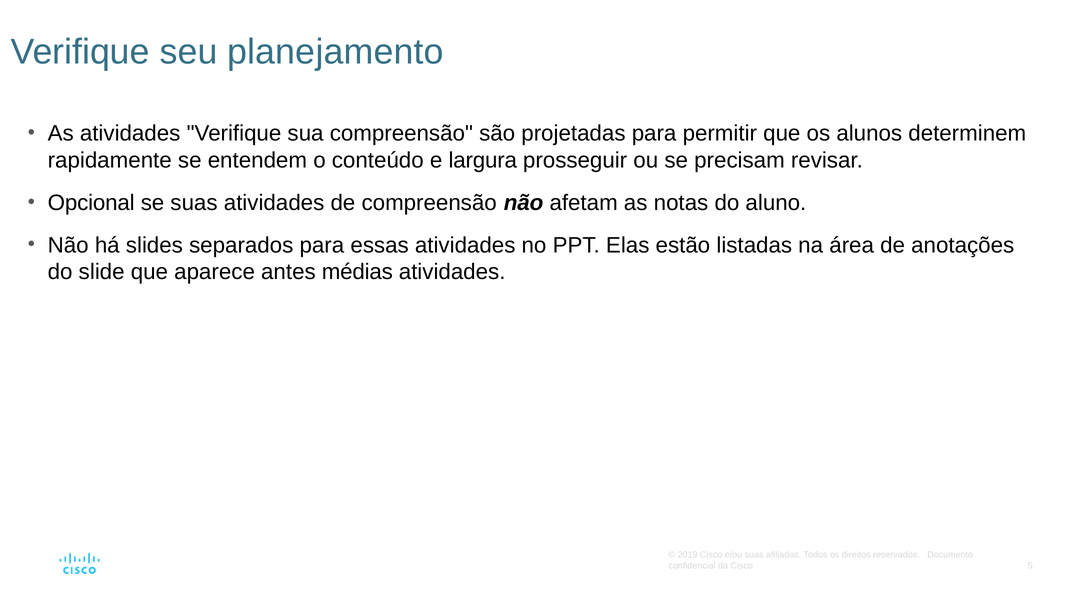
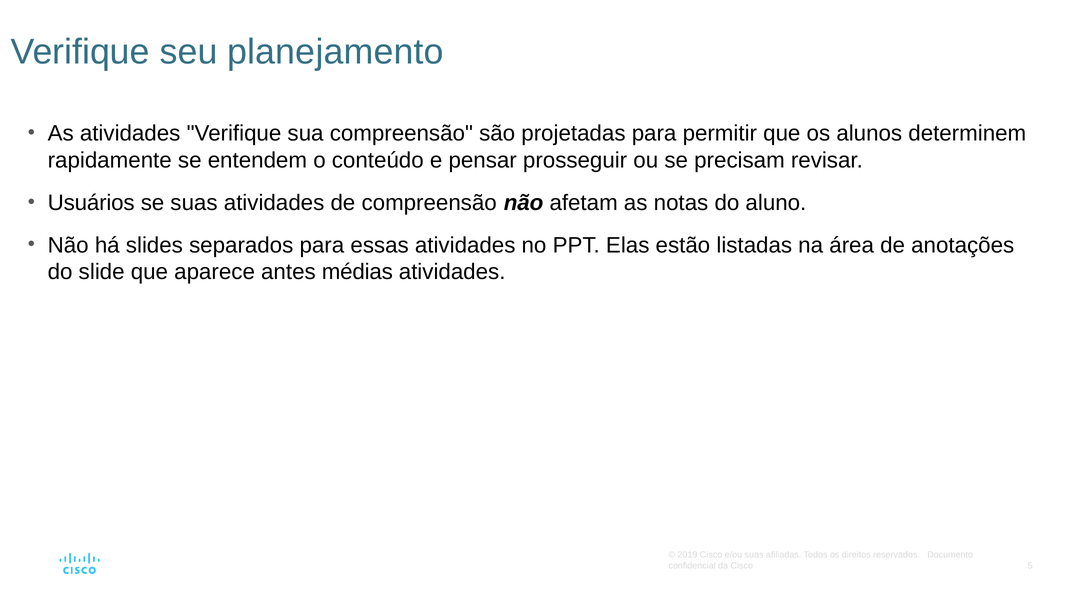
largura: largura -> pensar
Opcional: Opcional -> Usuários
